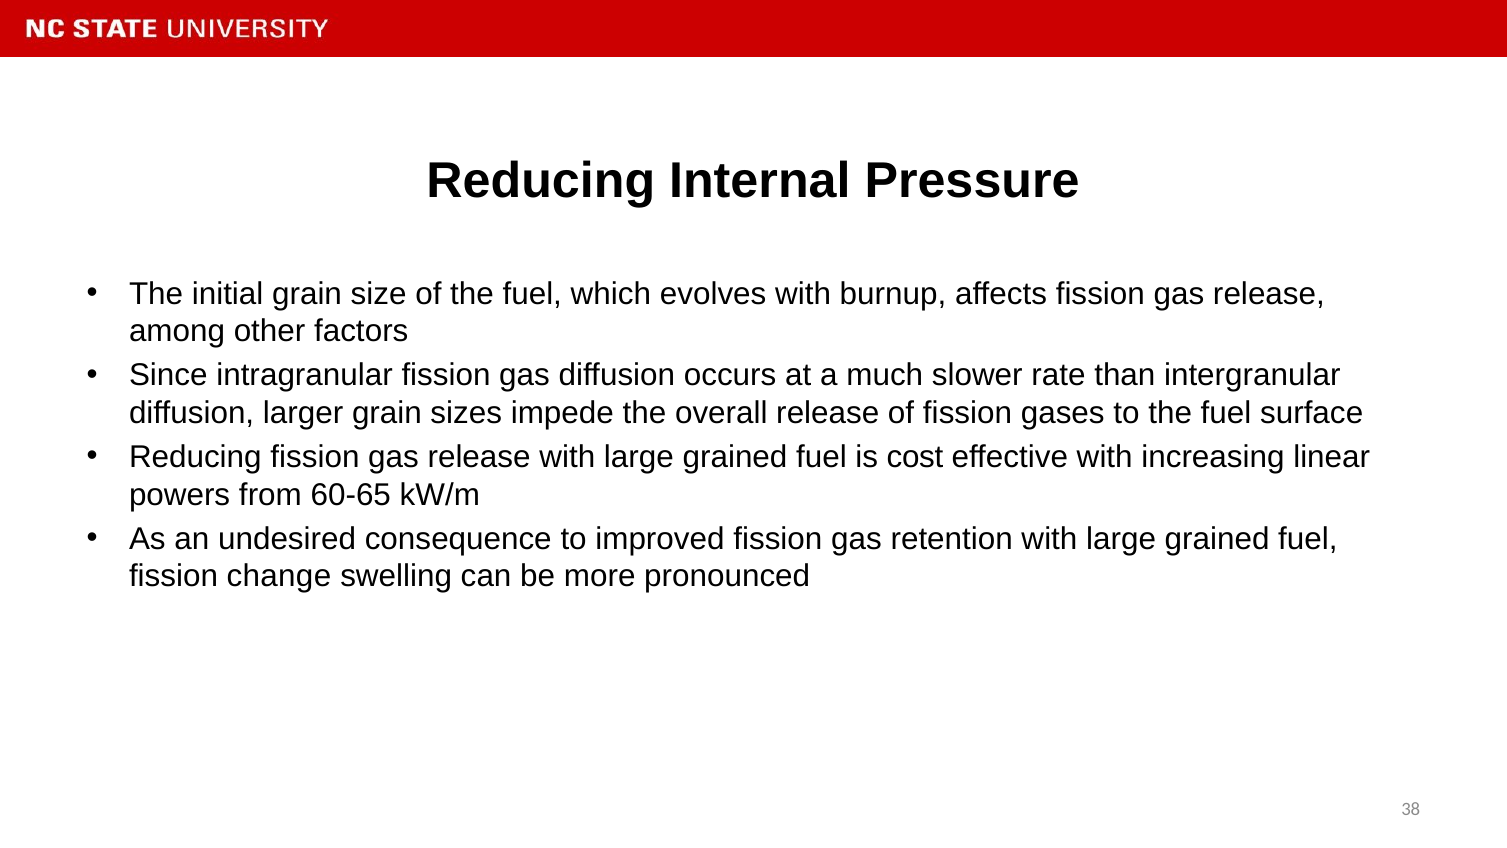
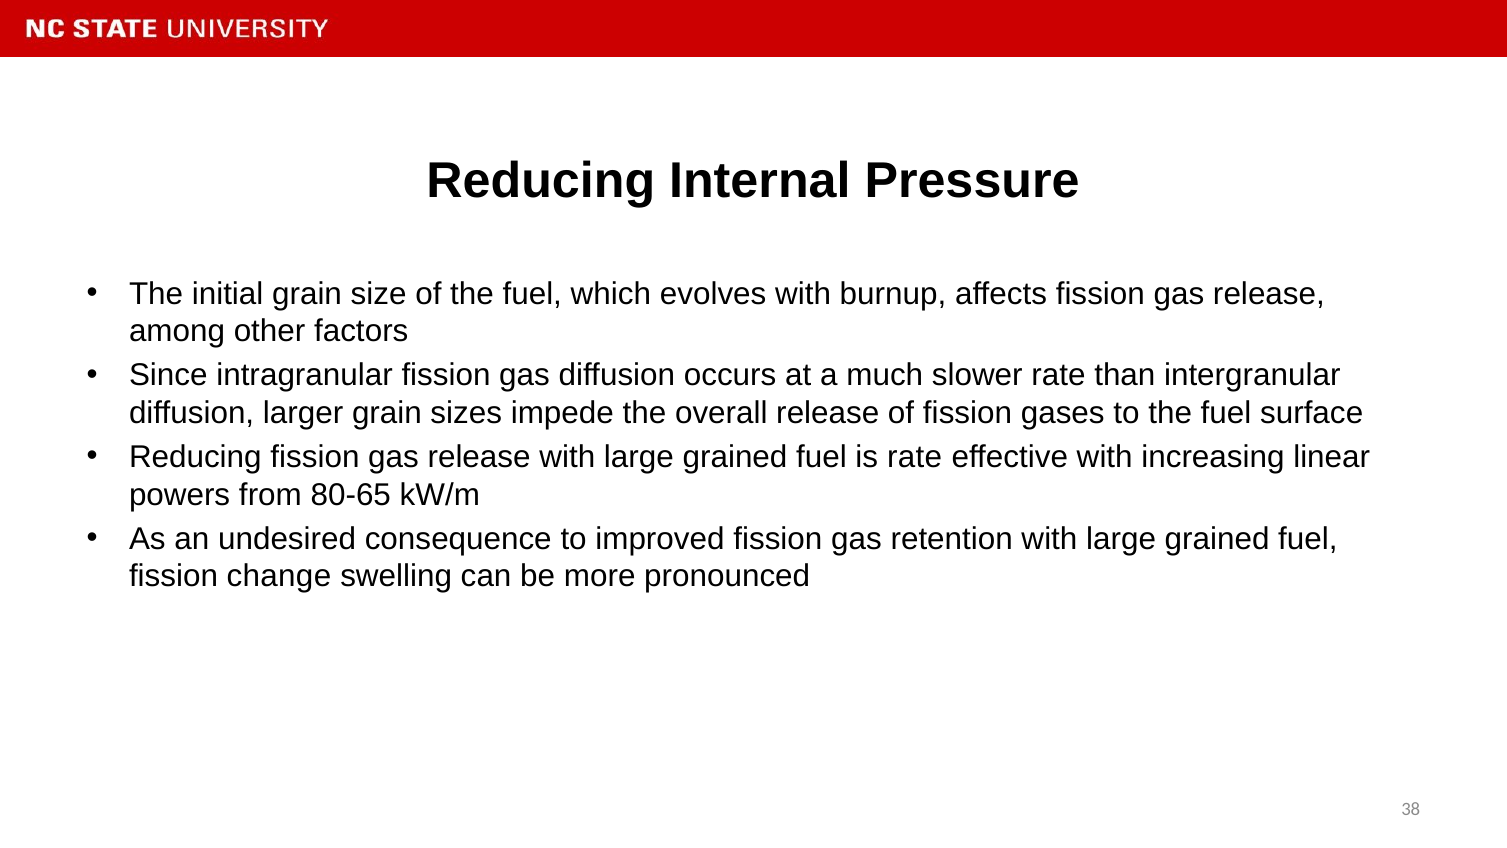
is cost: cost -> rate
60-65: 60-65 -> 80-65
